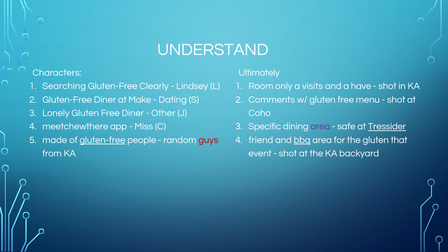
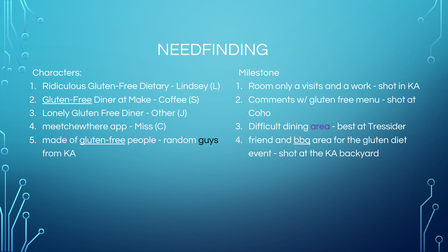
UNDERSTAND: UNDERSTAND -> NEEDFINDING
Ultimately: Ultimately -> Milestone
Searching: Searching -> Ridiculous
Clearly: Clearly -> Dietary
have: have -> work
Gluten-Free at (67, 100) underline: none -> present
Dating: Dating -> Coffee
Specific: Specific -> Difficult
safe: safe -> best
Tressider underline: present -> none
guys colour: red -> black
that: that -> diet
